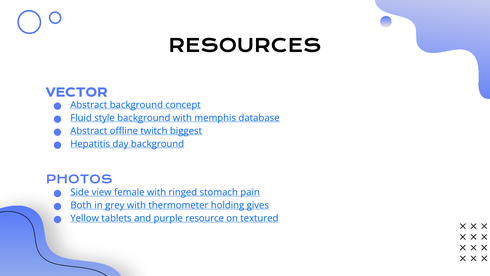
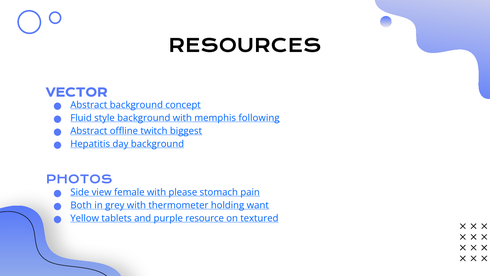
database: database -> following
ringed: ringed -> please
gives: gives -> want
